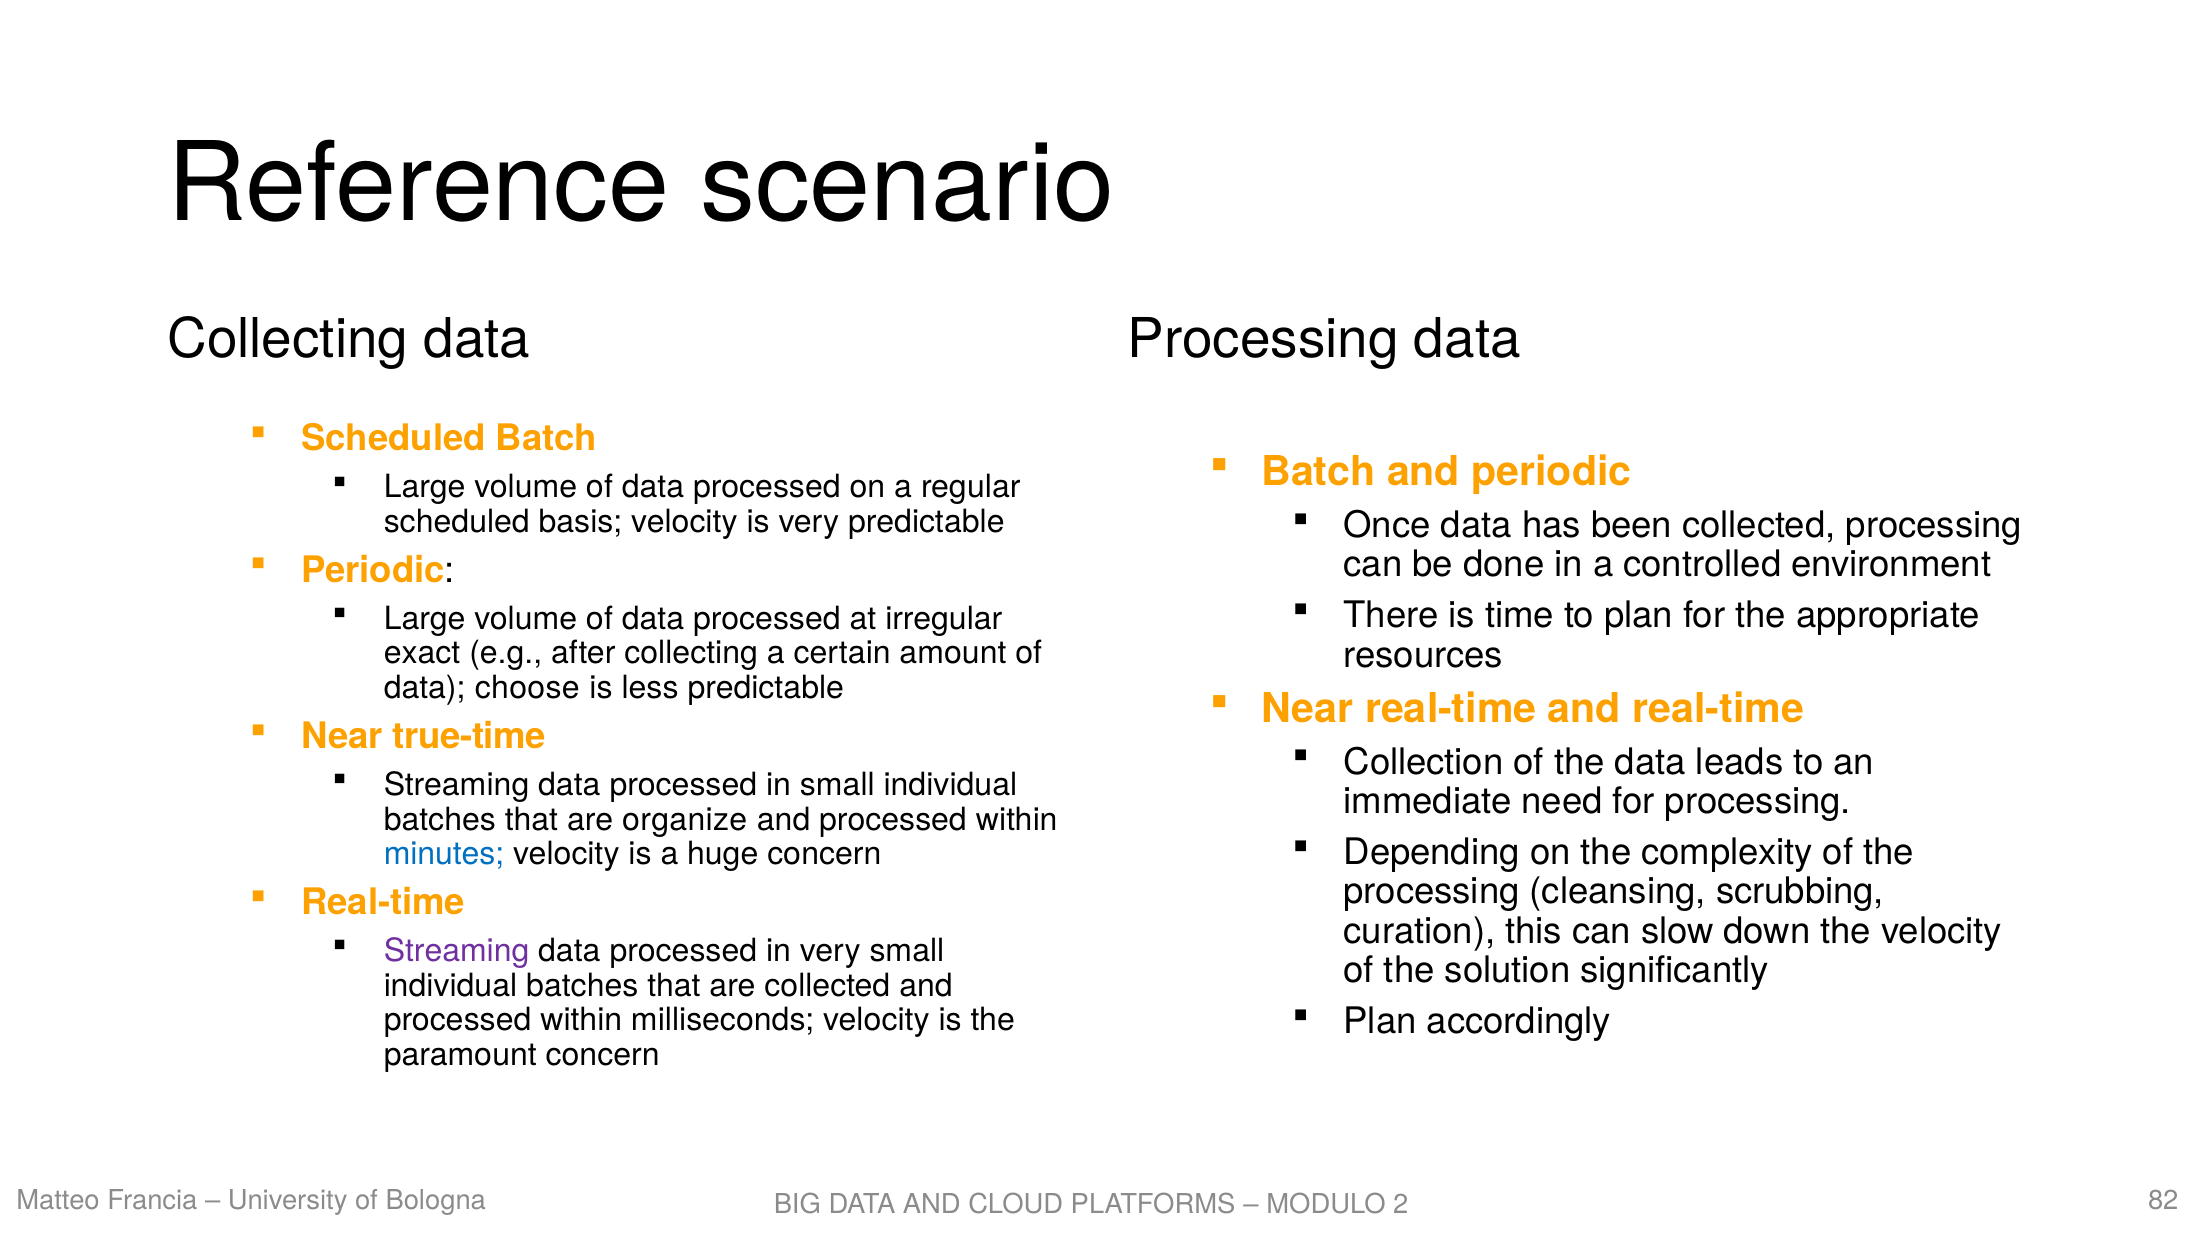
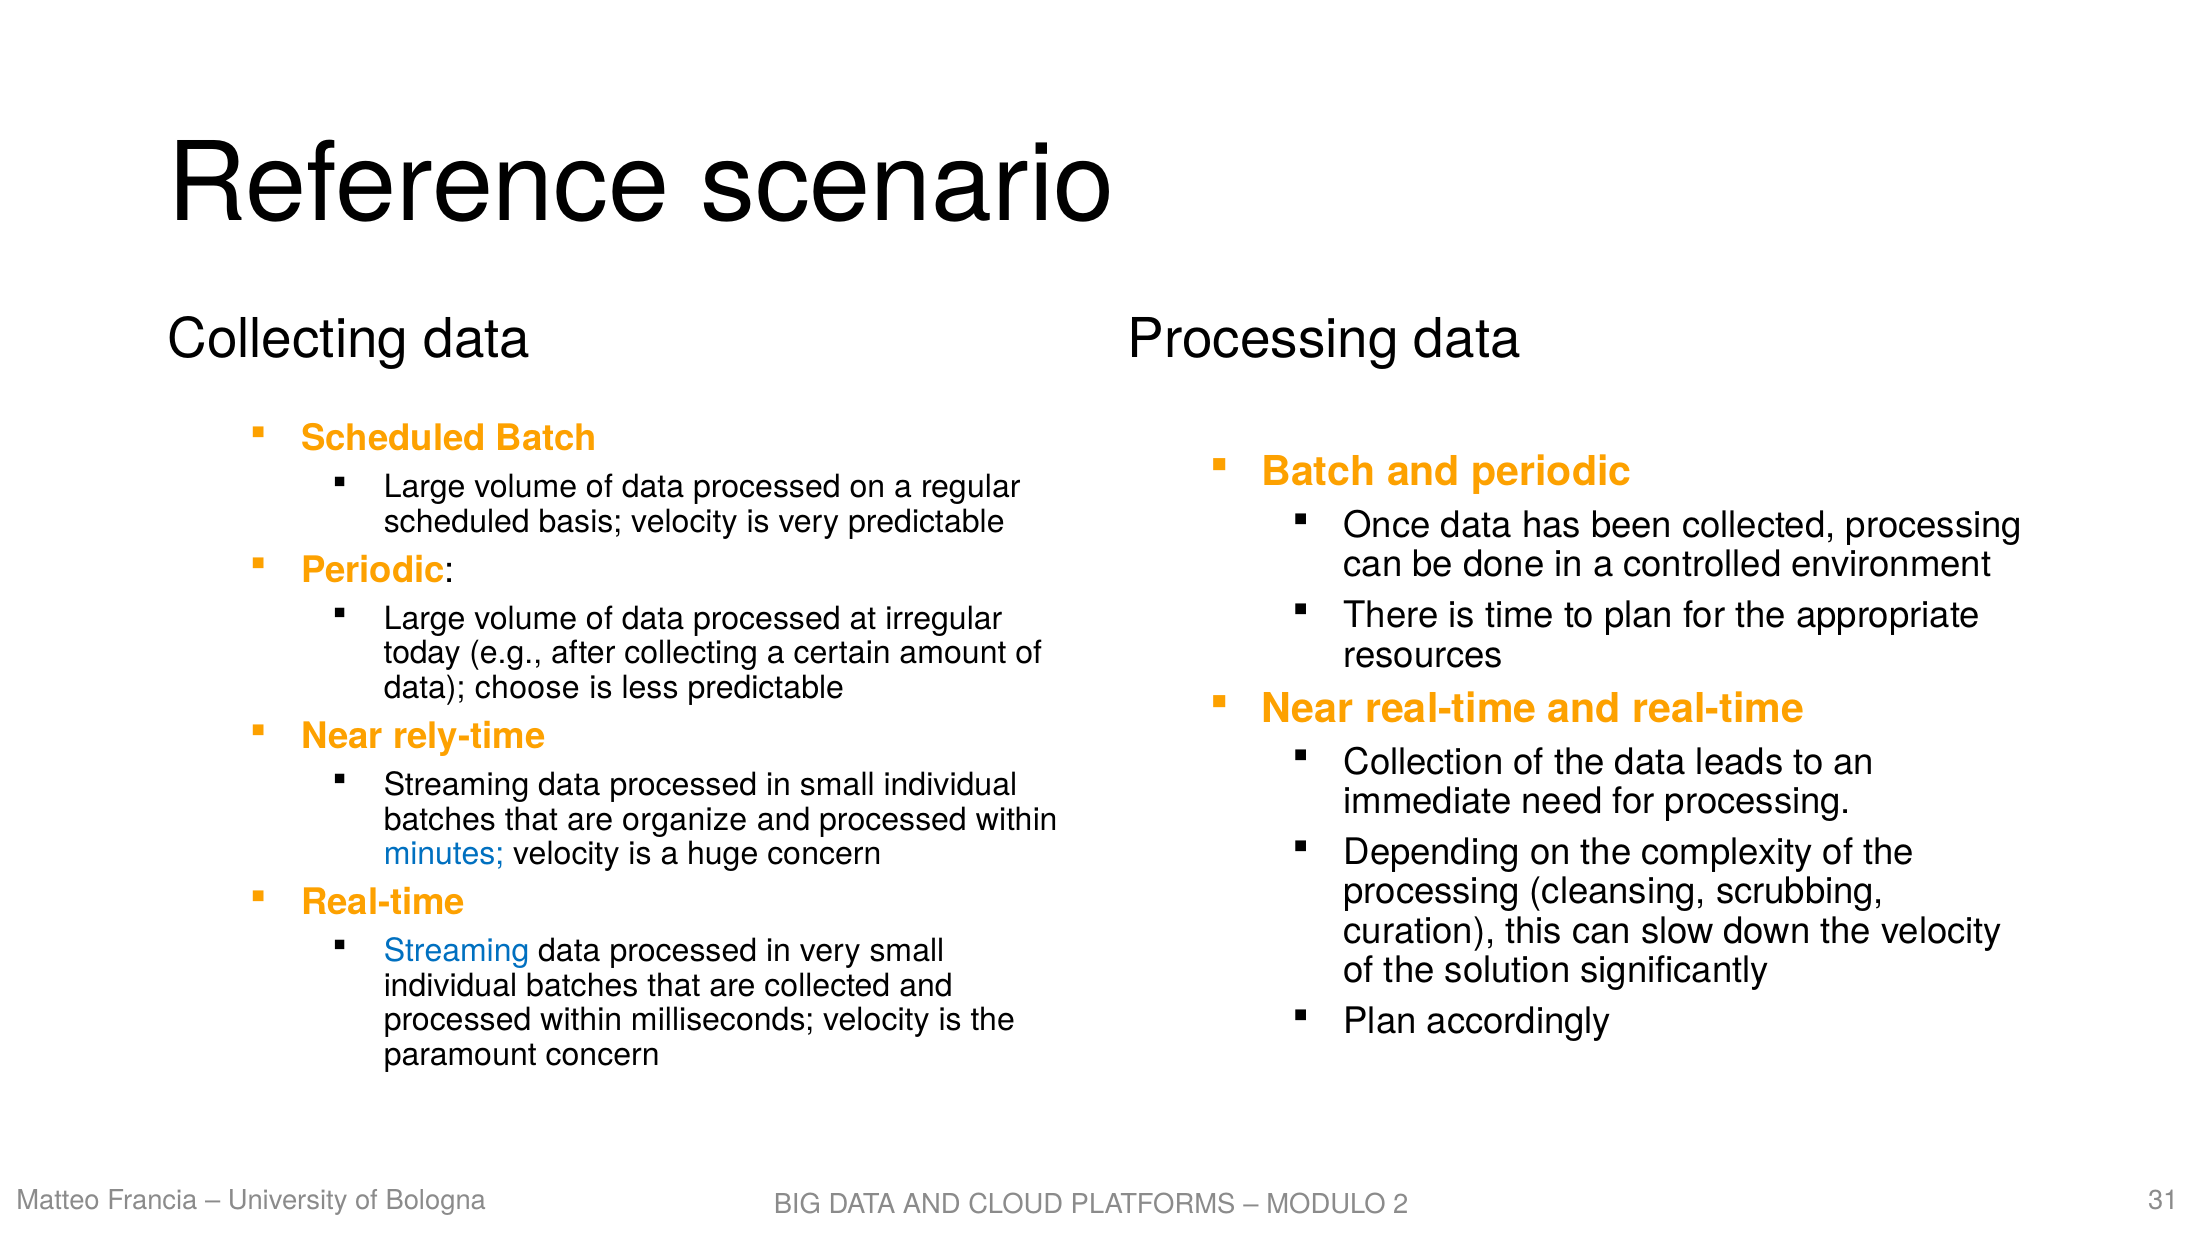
exact: exact -> today
true-time: true-time -> rely-time
Streaming at (457, 951) colour: purple -> blue
82: 82 -> 31
